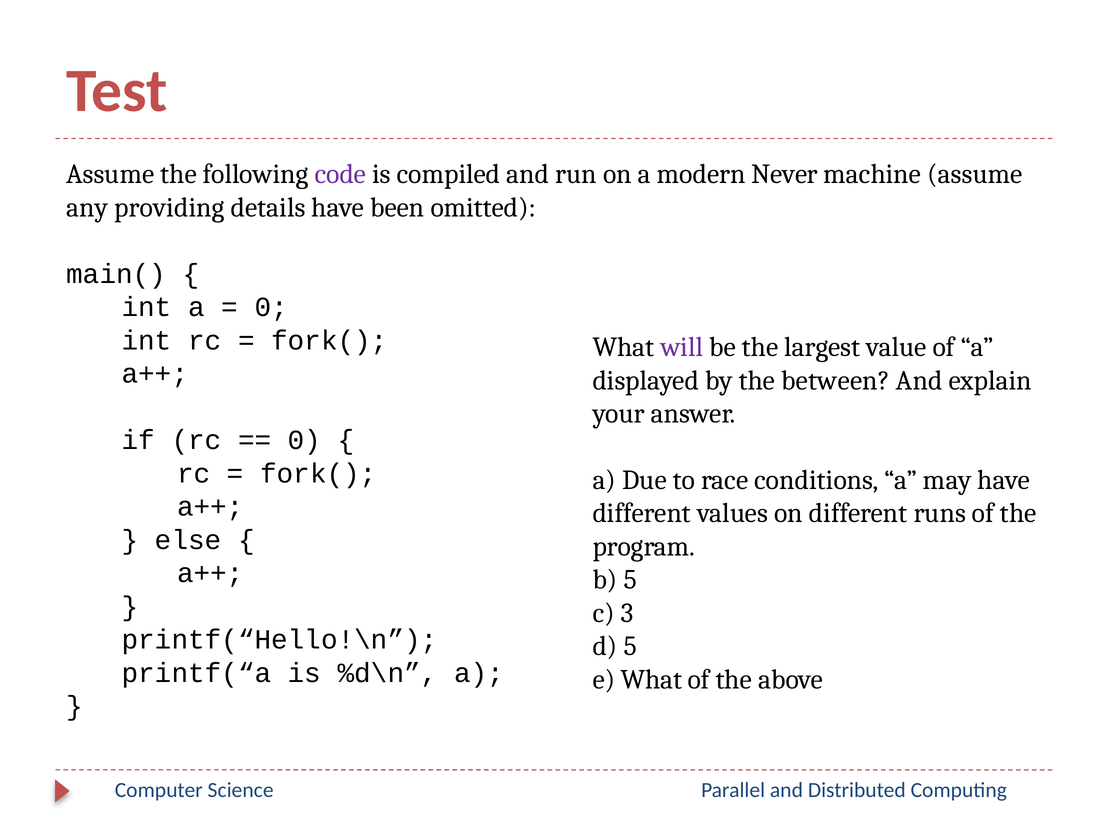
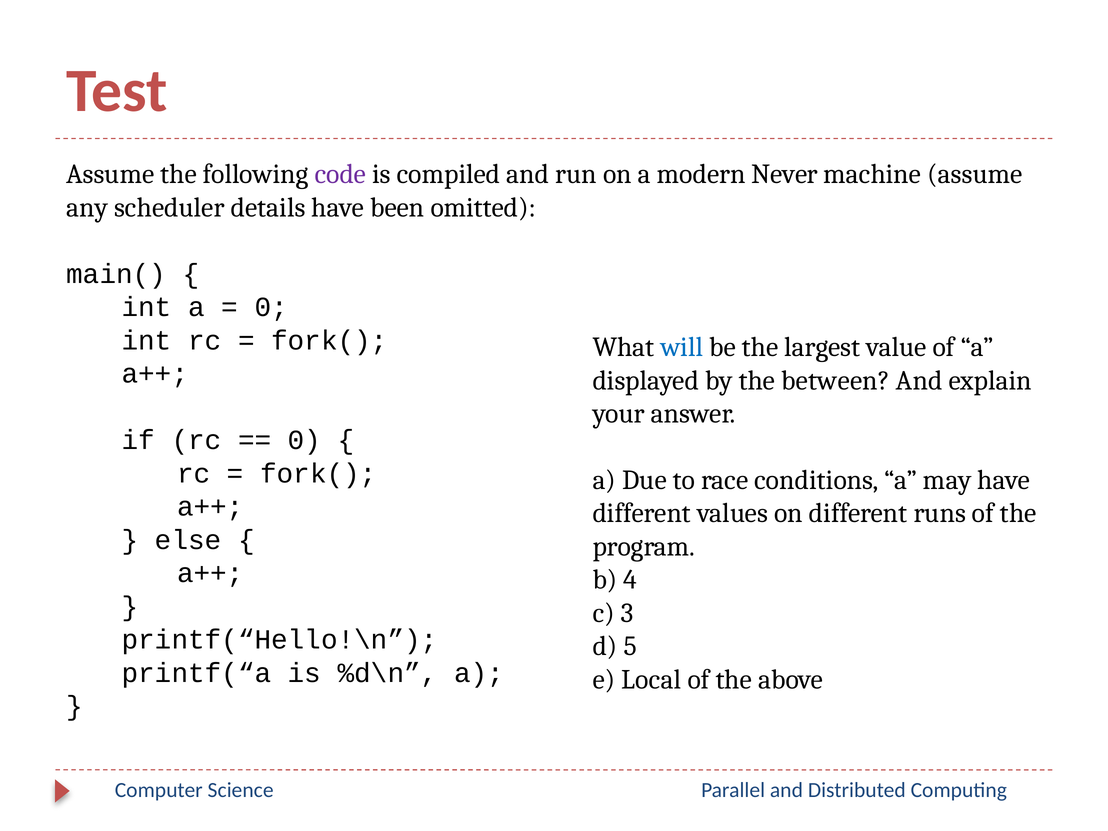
providing: providing -> scheduler
will colour: purple -> blue
b 5: 5 -> 4
e What: What -> Local
